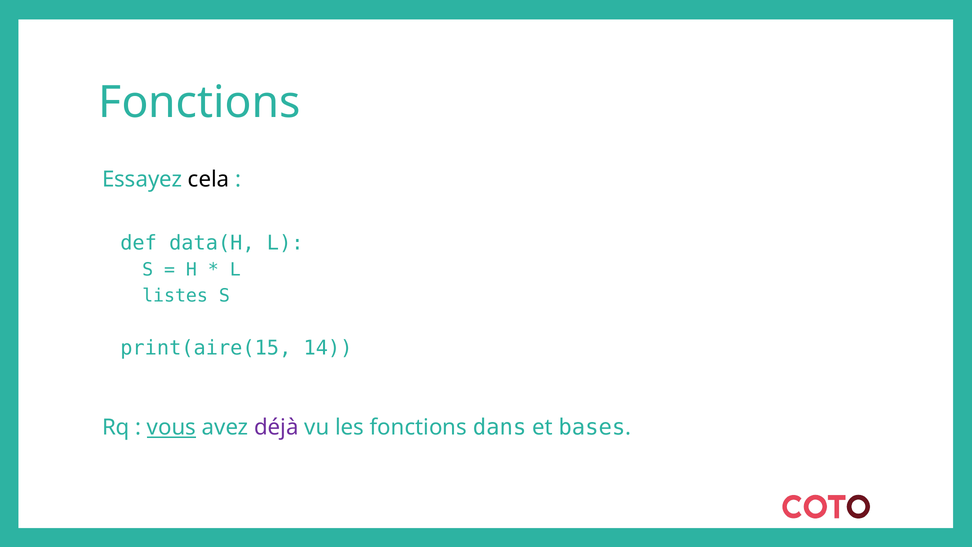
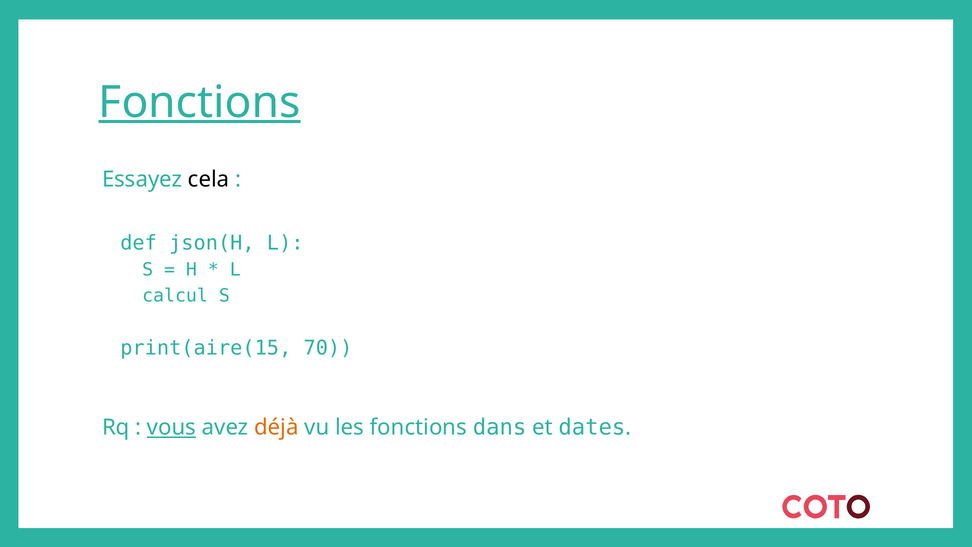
Fonctions at (200, 102) underline: none -> present
data(H: data(H -> json(H
listes: listes -> calcul
14: 14 -> 70
déjà colour: purple -> orange
bases: bases -> dates
